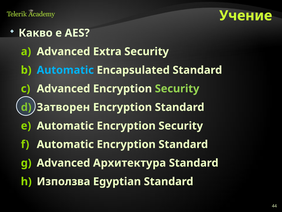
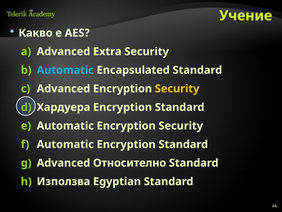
Security at (177, 88) colour: light green -> yellow
Затворен: Затворен -> Хардуера
Архитектура: Архитектура -> Относително
